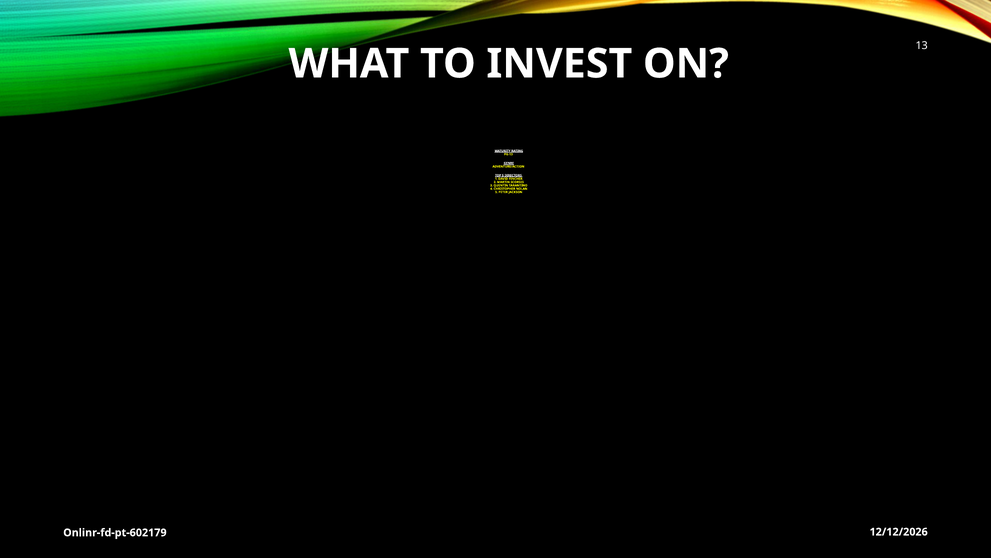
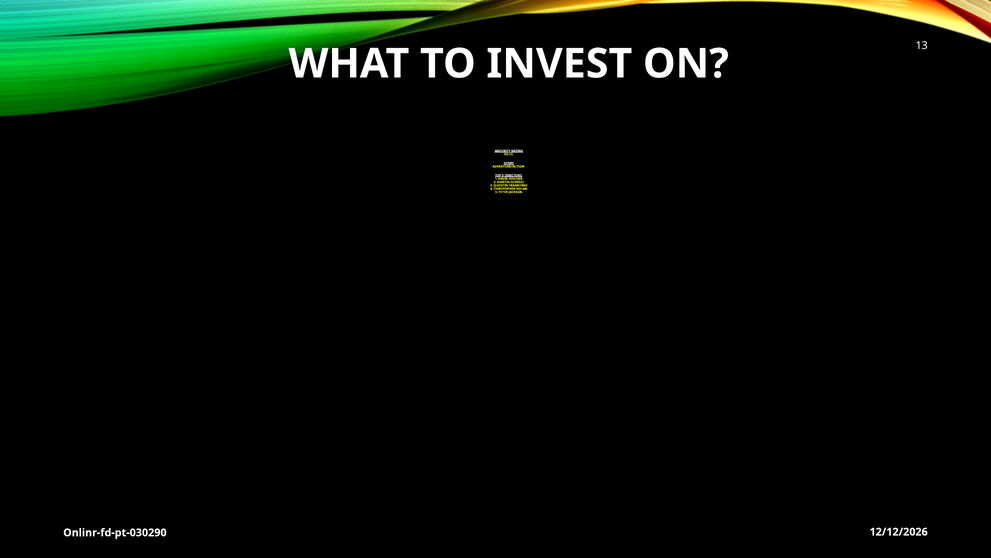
Onlinr-fd-pt-602179: Onlinr-fd-pt-602179 -> Onlinr-fd-pt-030290
